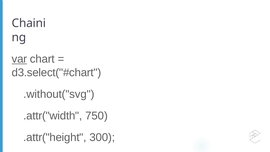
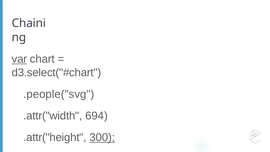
.without("svg: .without("svg -> .people("svg
750: 750 -> 694
300 underline: none -> present
